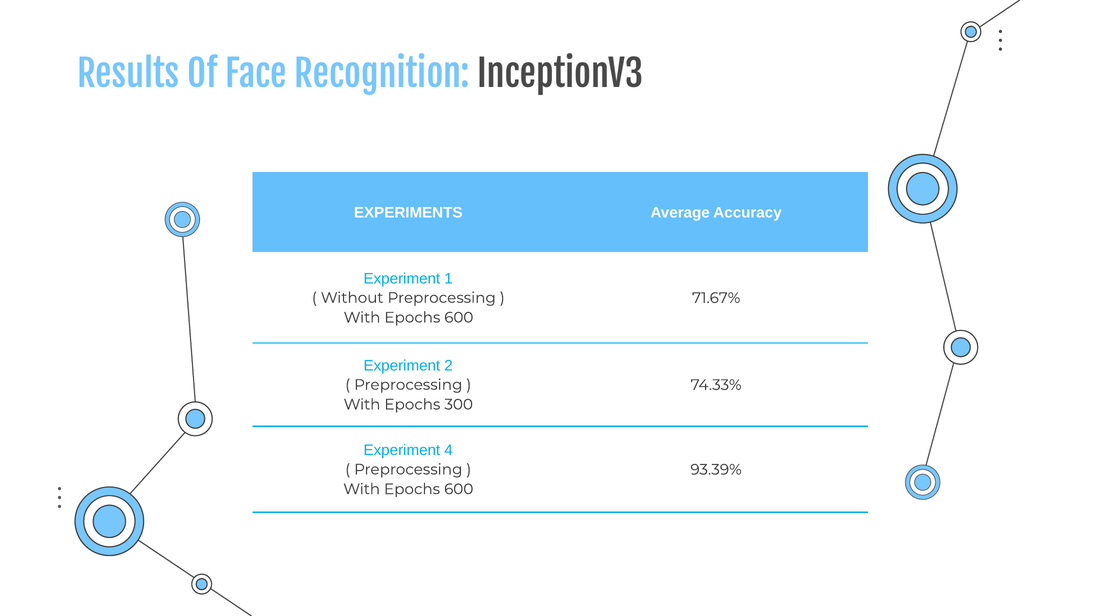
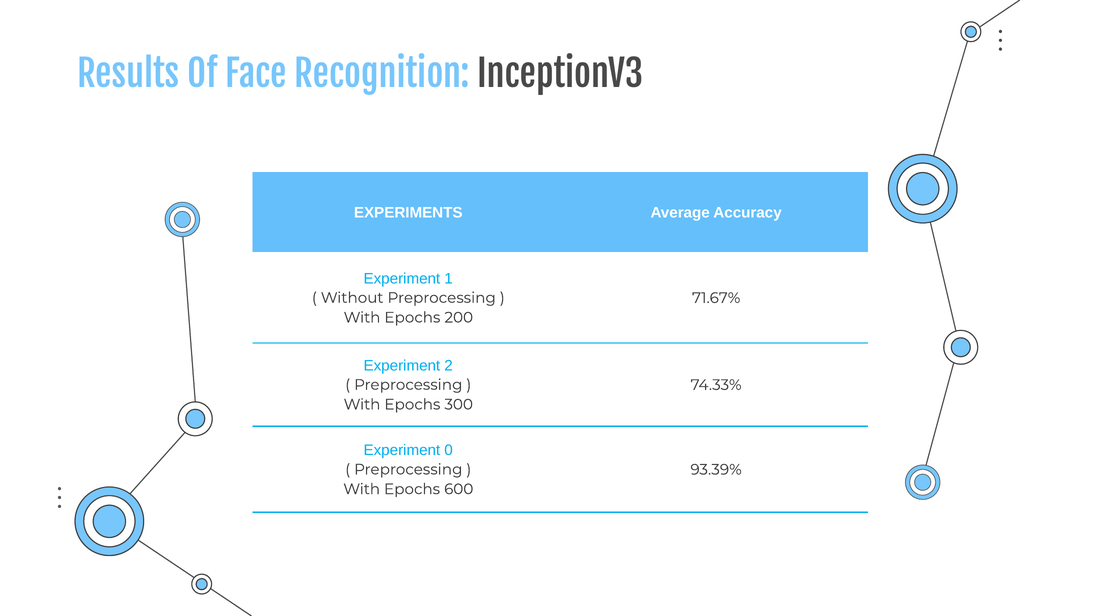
600 at (459, 318): 600 -> 200
4: 4 -> 0
